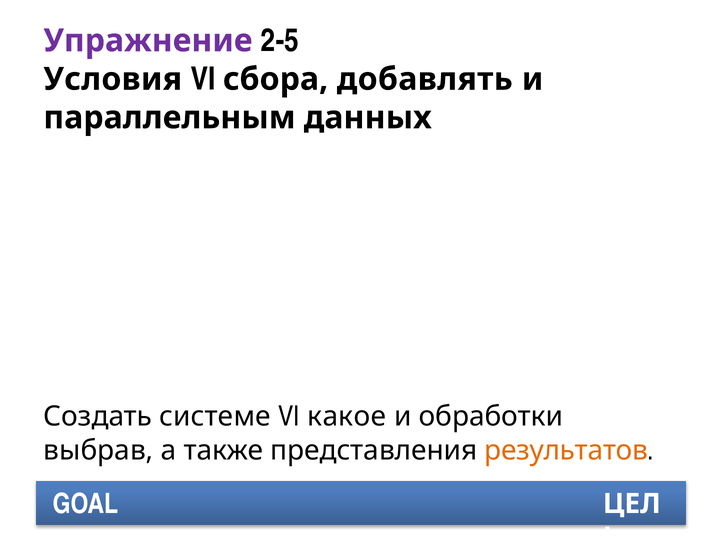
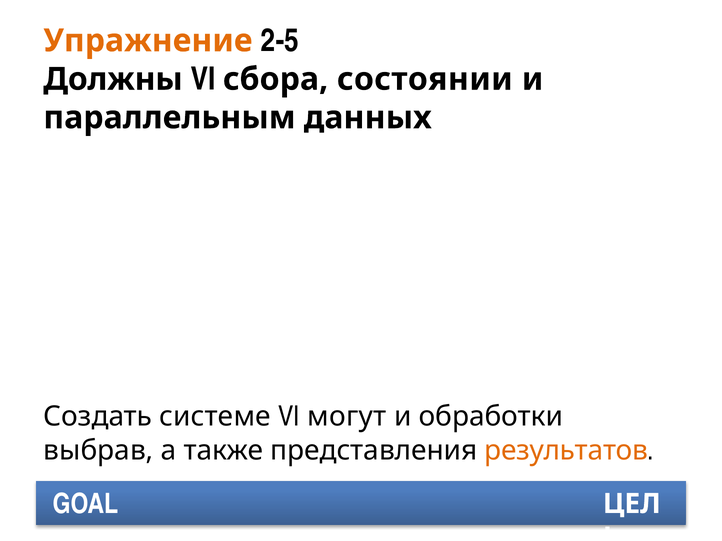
Упражнение colour: purple -> orange
Условия: Условия -> Должны
добавлять: добавлять -> состоянии
какое: какое -> могут
